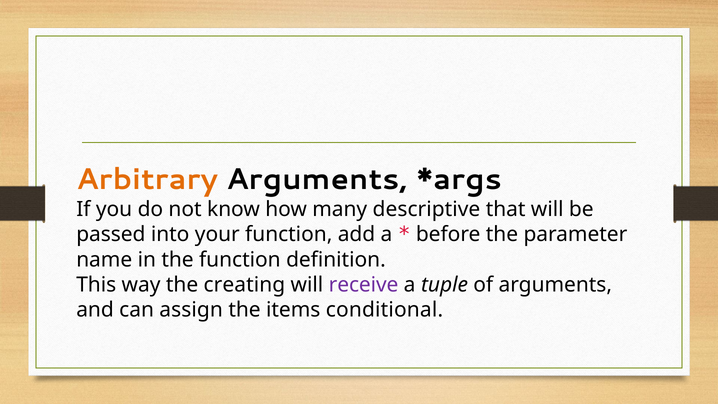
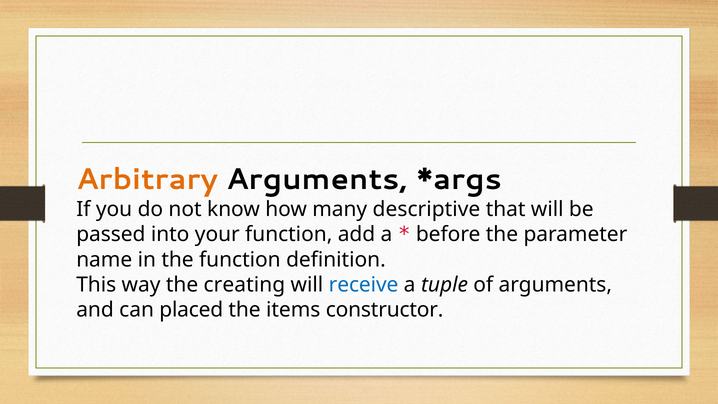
receive colour: purple -> blue
assign: assign -> placed
conditional: conditional -> constructor
